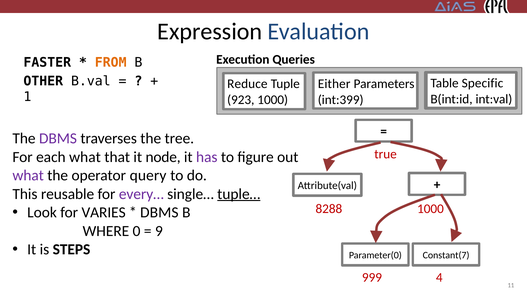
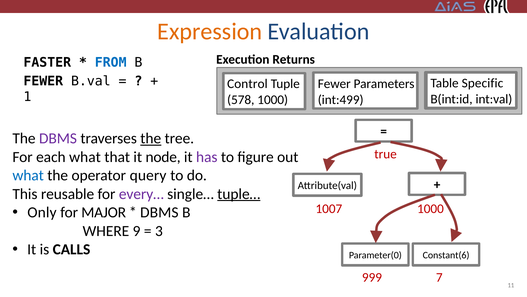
Expression colour: black -> orange
Queries: Queries -> Returns
FROM colour: orange -> blue
OTHER at (43, 81): OTHER -> FEWER
Reduce: Reduce -> Control
Either at (334, 84): Either -> Fewer
923: 923 -> 578
int:399: int:399 -> int:499
the at (151, 138) underline: none -> present
what at (28, 175) colour: purple -> blue
8288: 8288 -> 1007
Look: Look -> Only
VARIES: VARIES -> MAJOR
0: 0 -> 9
9: 9 -> 3
STEPS: STEPS -> CALLS
Constant(7: Constant(7 -> Constant(6
4: 4 -> 7
